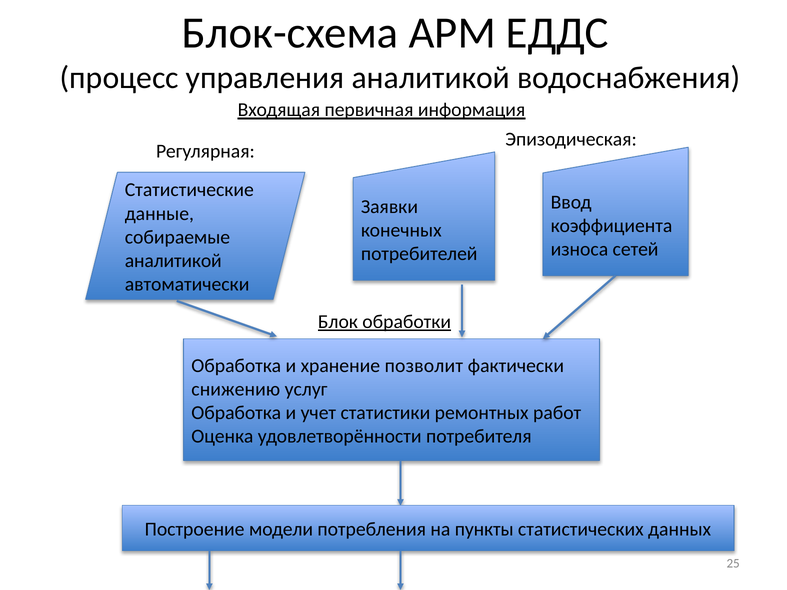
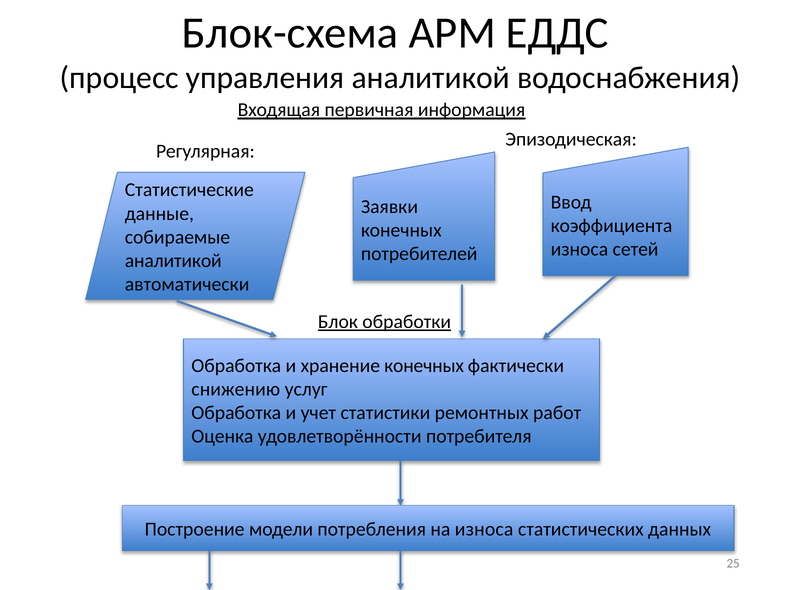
хранение позволит: позволит -> конечных
на пункты: пункты -> износа
